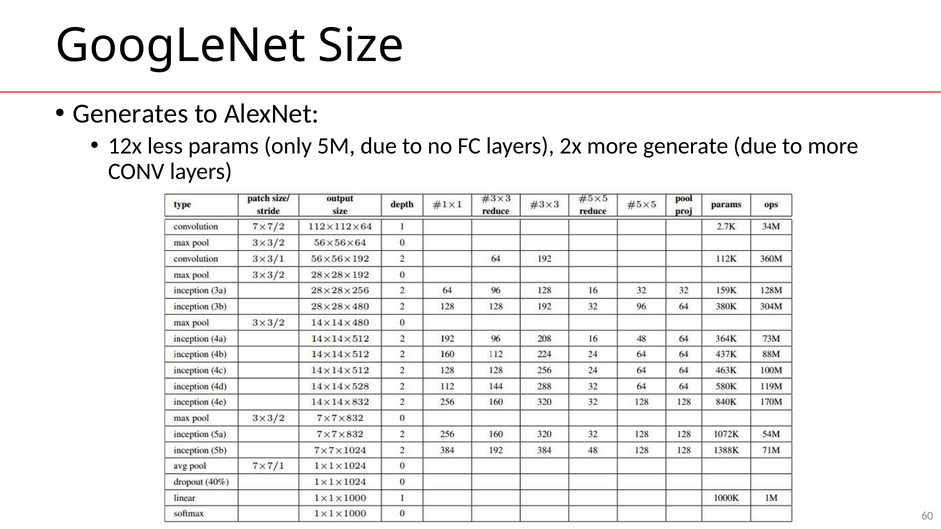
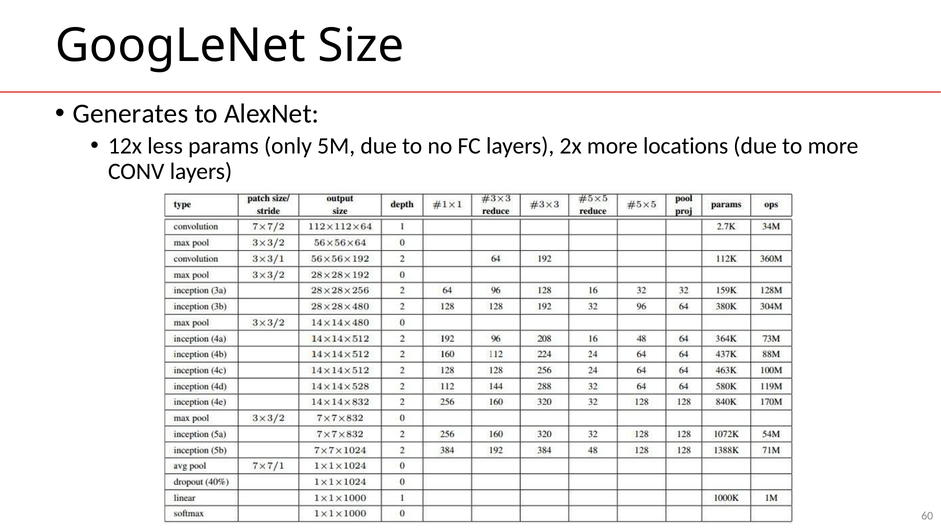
generate: generate -> locations
